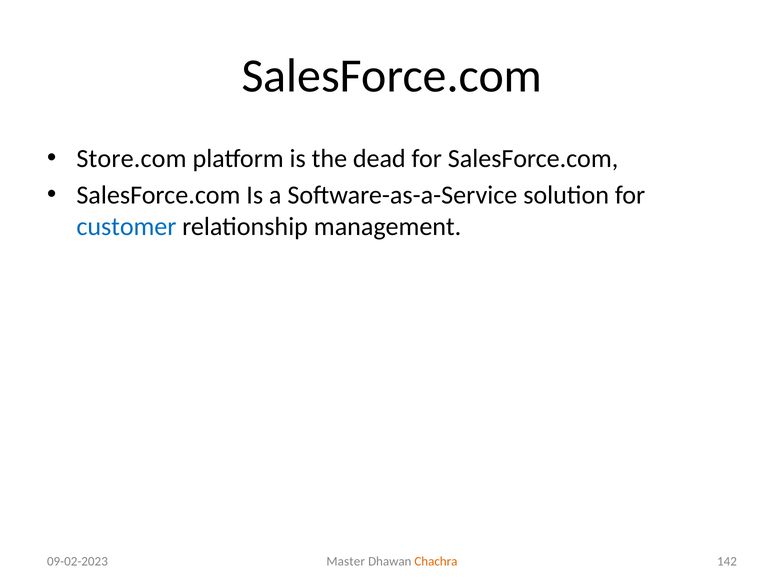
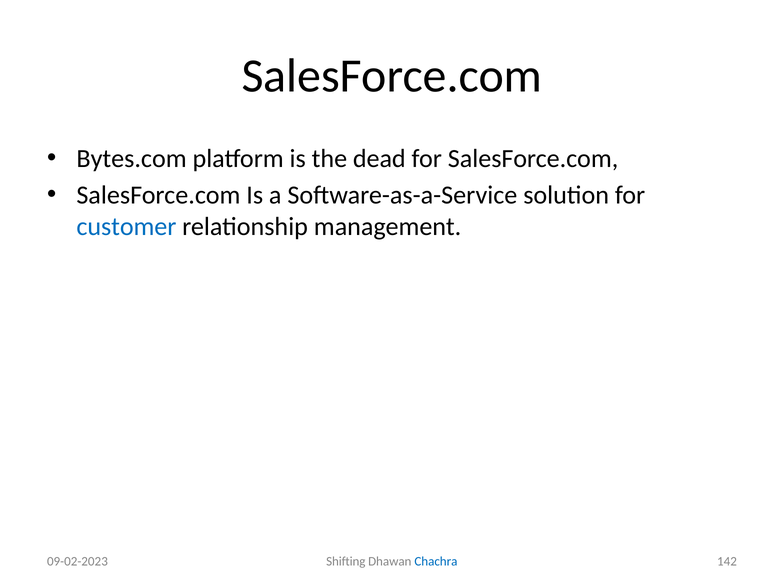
Store.com: Store.com -> Bytes.com
Master: Master -> Shifting
Chachra colour: orange -> blue
